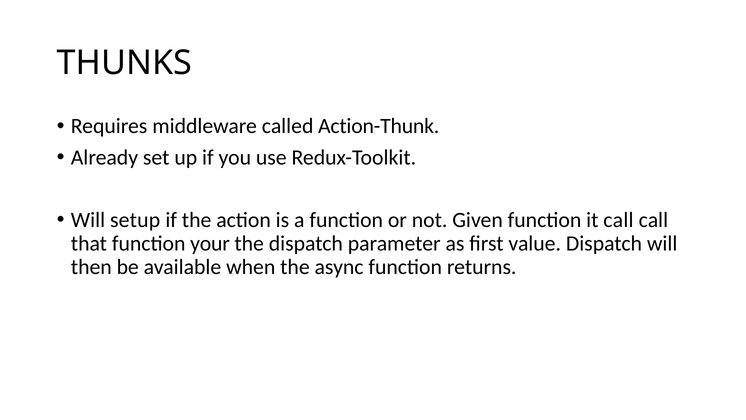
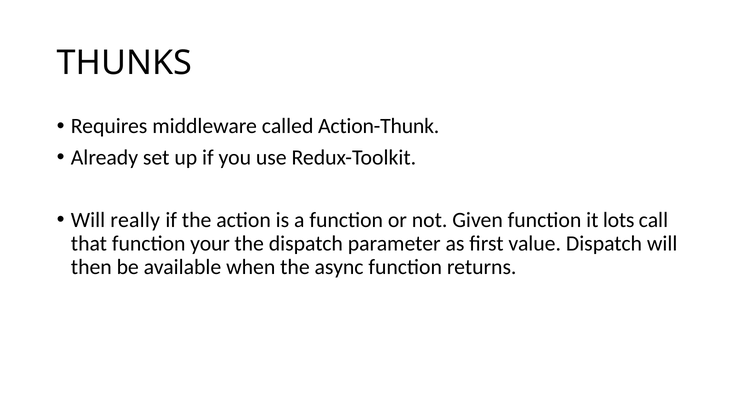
setup: setup -> really
it call: call -> lots
